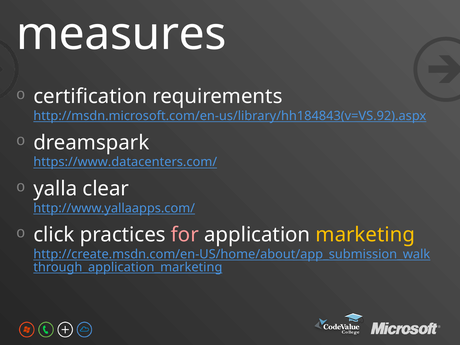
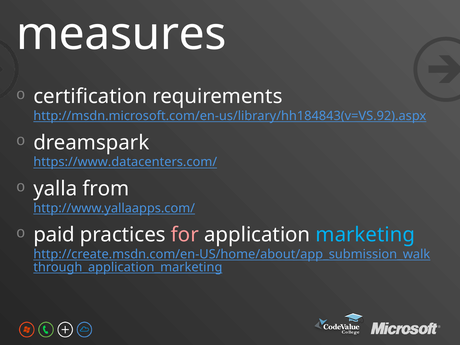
clear: clear -> from
click: click -> paid
marketing colour: yellow -> light blue
